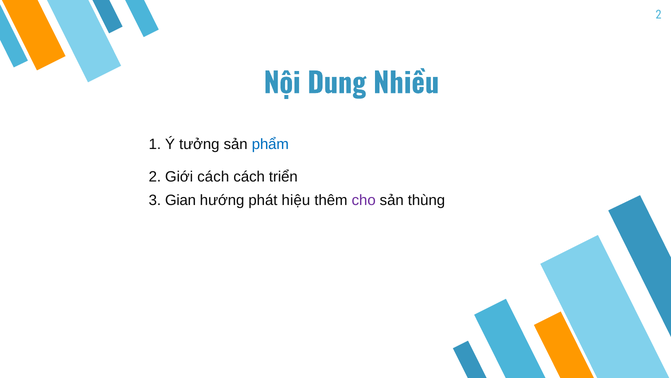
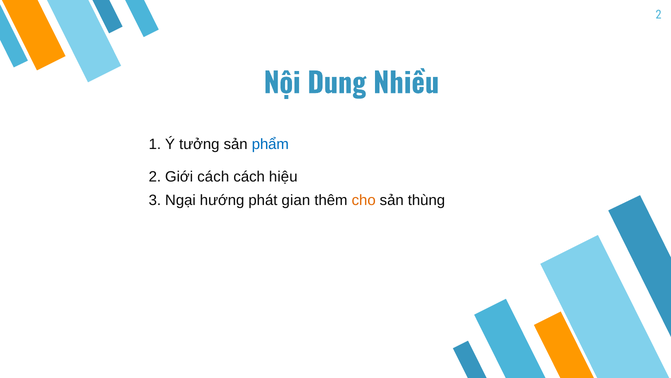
triển: triển -> hiệu
Gian: Gian -> Ngại
hiệu: hiệu -> gian
cho colour: purple -> orange
